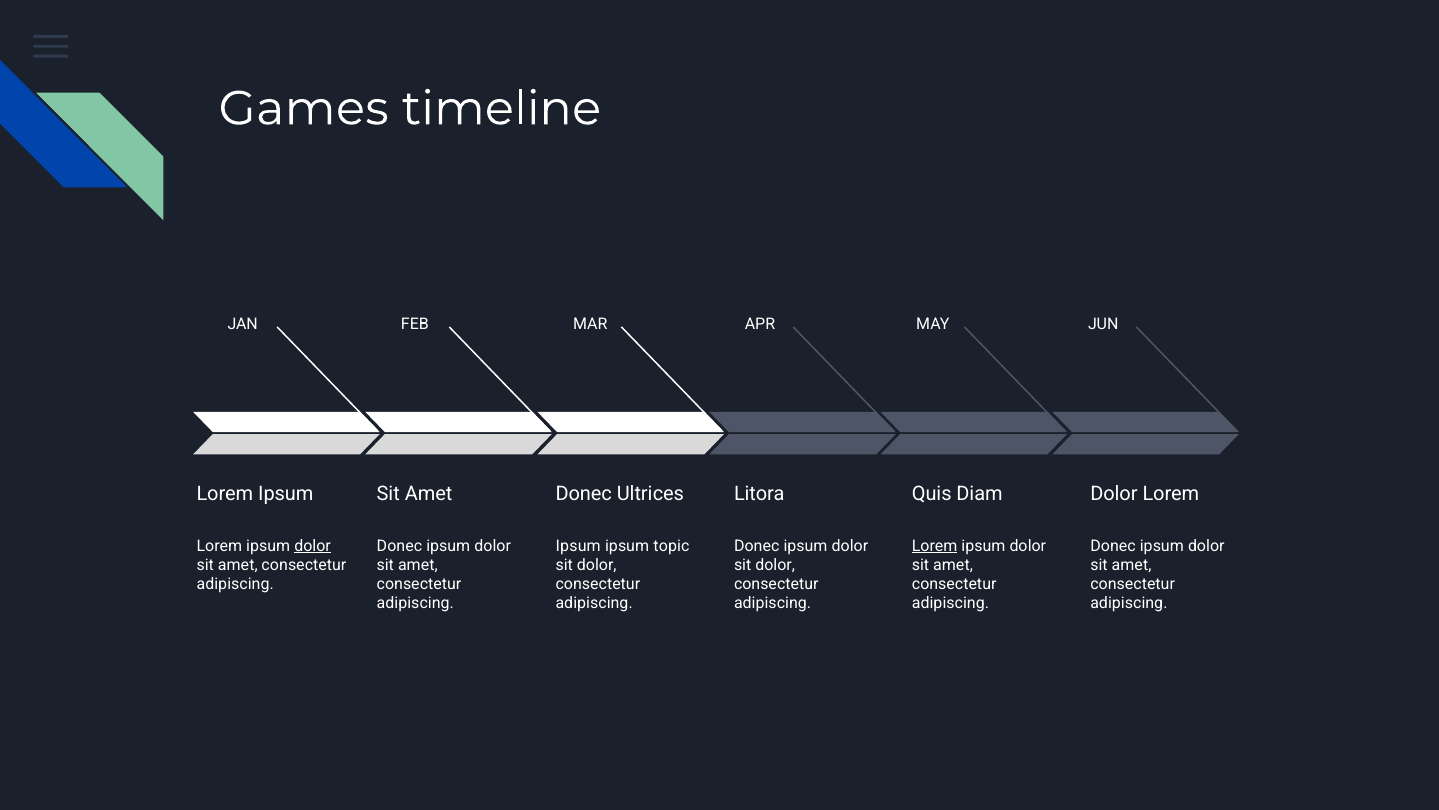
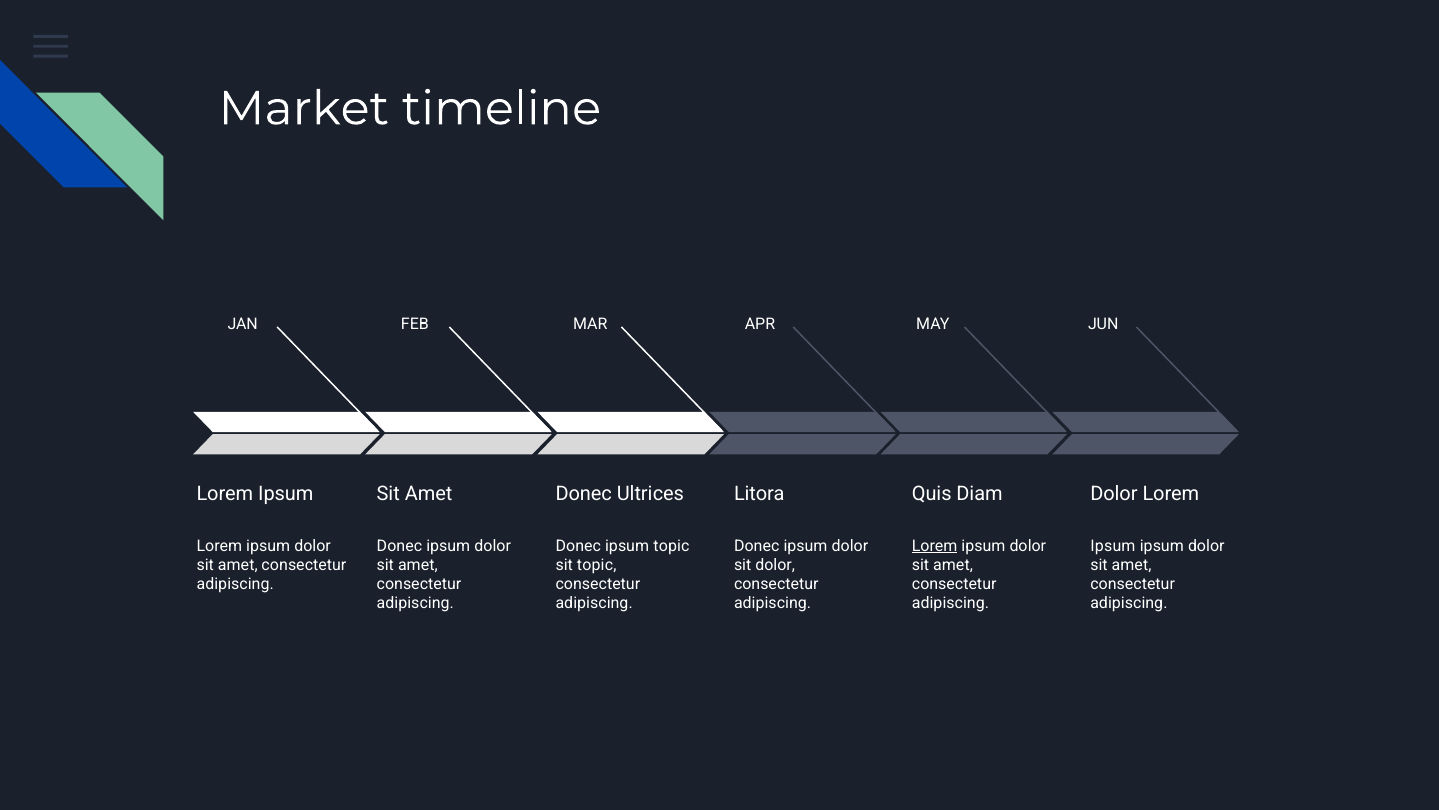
Games: Games -> Market
dolor at (313, 546) underline: present -> none
Ipsum at (578, 546): Ipsum -> Donec
Donec at (1113, 546): Donec -> Ipsum
dolor at (597, 565): dolor -> topic
